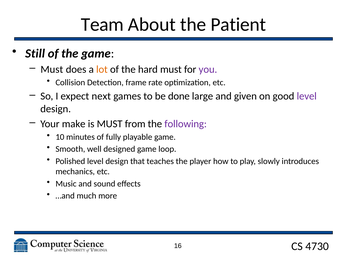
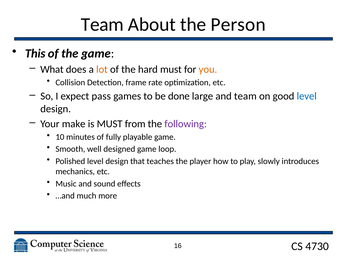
Patient: Patient -> Person
Still: Still -> This
Must at (52, 69): Must -> What
you colour: purple -> orange
next: next -> pass
and given: given -> team
level at (307, 96) colour: purple -> blue
